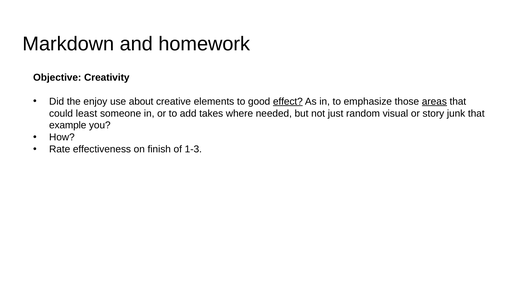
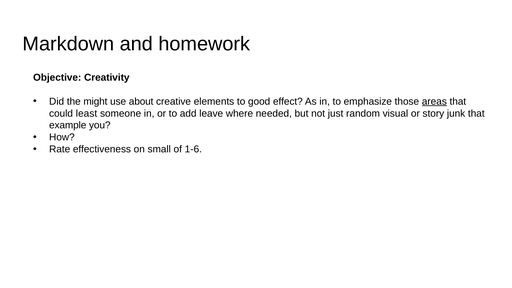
enjoy: enjoy -> might
effect underline: present -> none
takes: takes -> leave
finish: finish -> small
1-3: 1-3 -> 1-6
